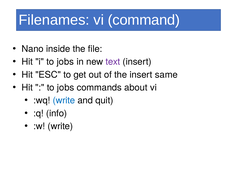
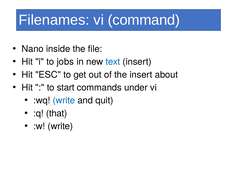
text colour: purple -> blue
same: same -> about
jobs at (66, 88): jobs -> start
about: about -> under
info: info -> that
